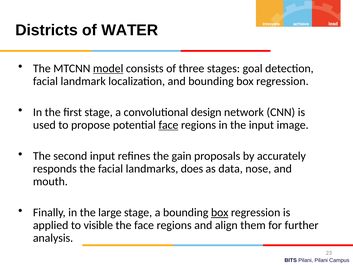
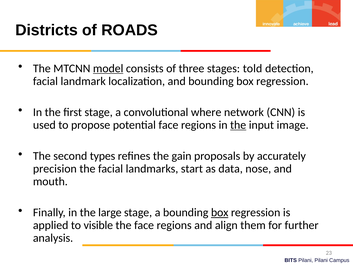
WATER: WATER -> ROADS
goal: goal -> told
design: design -> where
face at (168, 125) underline: present -> none
the at (238, 125) underline: none -> present
second input: input -> types
responds: responds -> precision
does: does -> start
